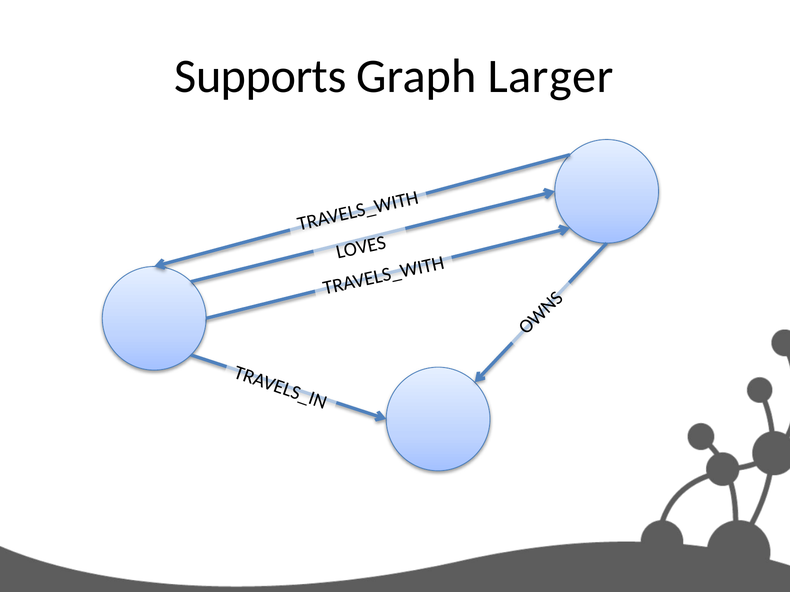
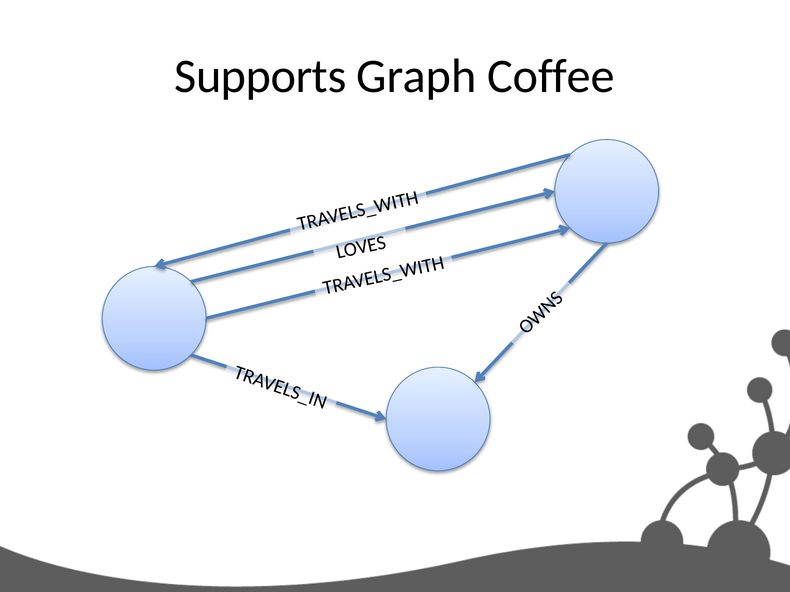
Larger: Larger -> Coffee
